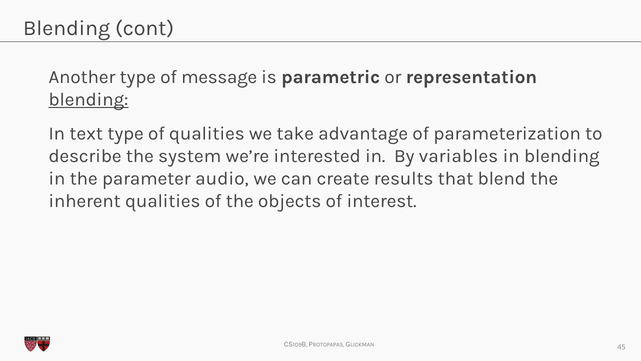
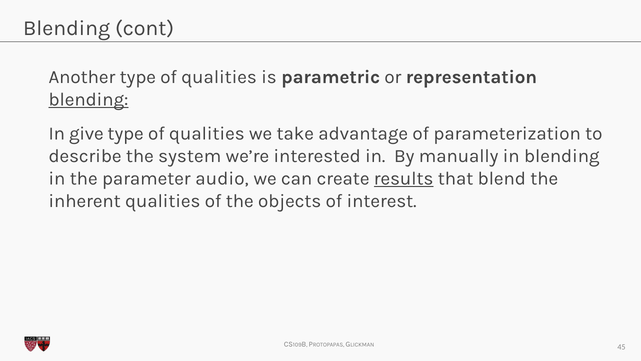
Another type of message: message -> qualities
text: text -> give
variables: variables -> manually
results underline: none -> present
